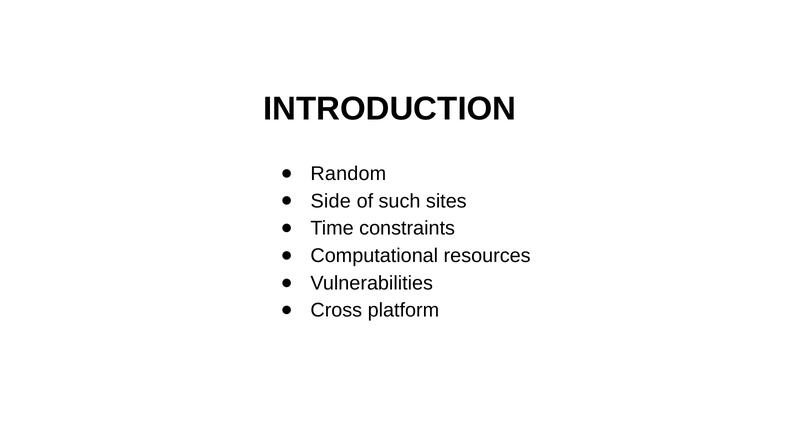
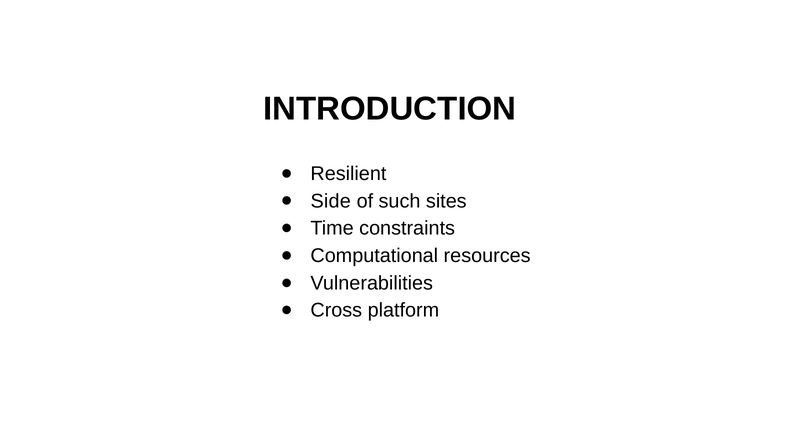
Random: Random -> Resilient
